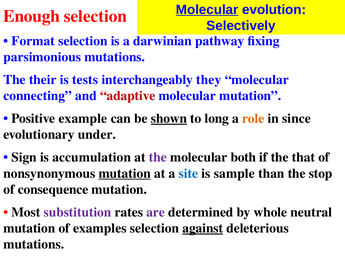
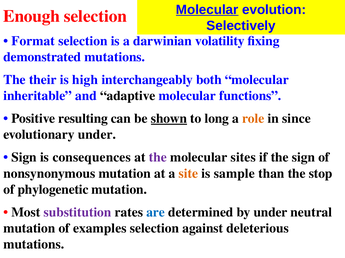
pathway: pathway -> volatility
parsimonious: parsimonious -> demonstrated
tests: tests -> high
they: they -> both
connecting: connecting -> inheritable
adaptive colour: red -> black
molecular mutation: mutation -> functions
example: example -> resulting
accumulation: accumulation -> consequences
both: both -> sites
the that: that -> sign
mutation at (125, 174) underline: present -> none
site colour: blue -> orange
consequence: consequence -> phylogenetic
are colour: purple -> blue
by whole: whole -> under
against underline: present -> none
